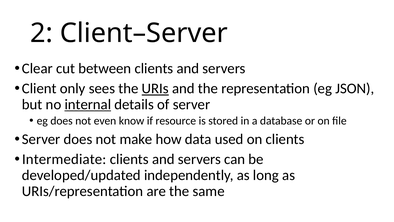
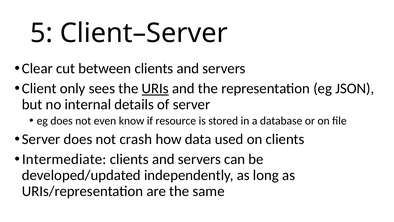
2: 2 -> 5
internal underline: present -> none
make: make -> crash
